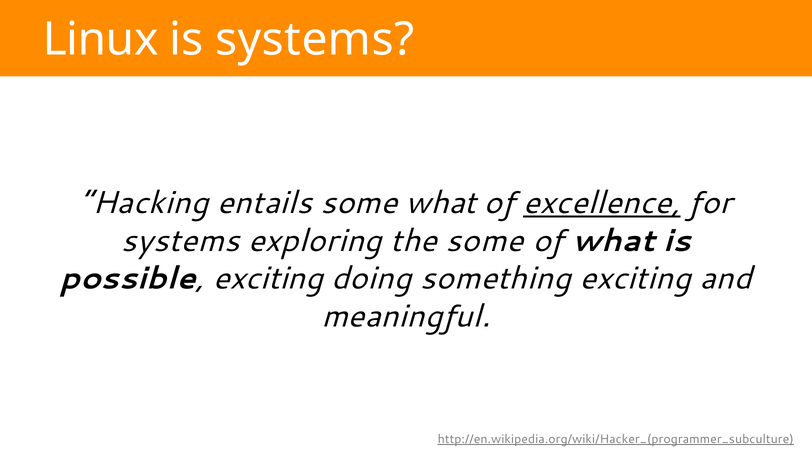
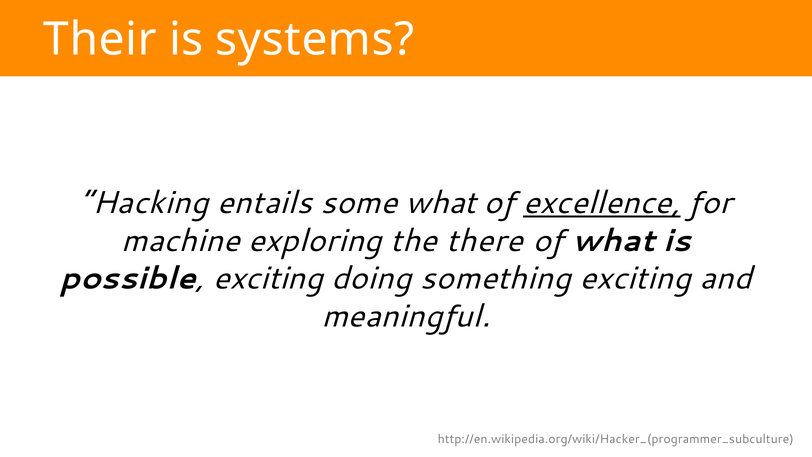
Linux: Linux -> Their
systems at (180, 241): systems -> machine
the some: some -> there
http://en.wikipedia.org/wiki/Hacker_(programmer_subculture underline: present -> none
